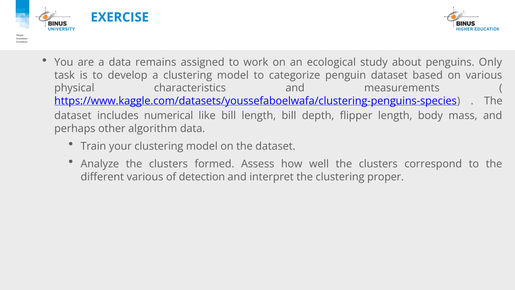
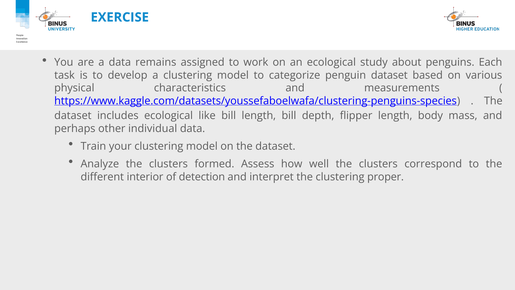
Only: Only -> Each
includes numerical: numerical -> ecological
algorithm: algorithm -> individual
different various: various -> interior
